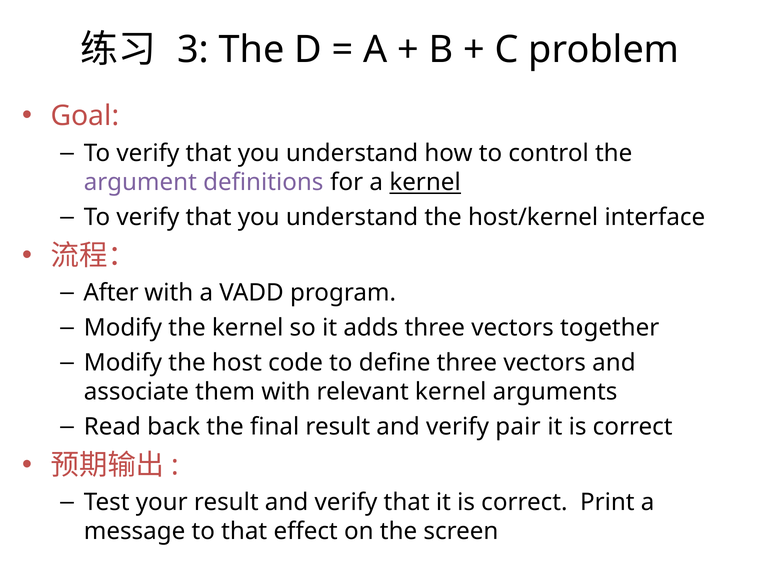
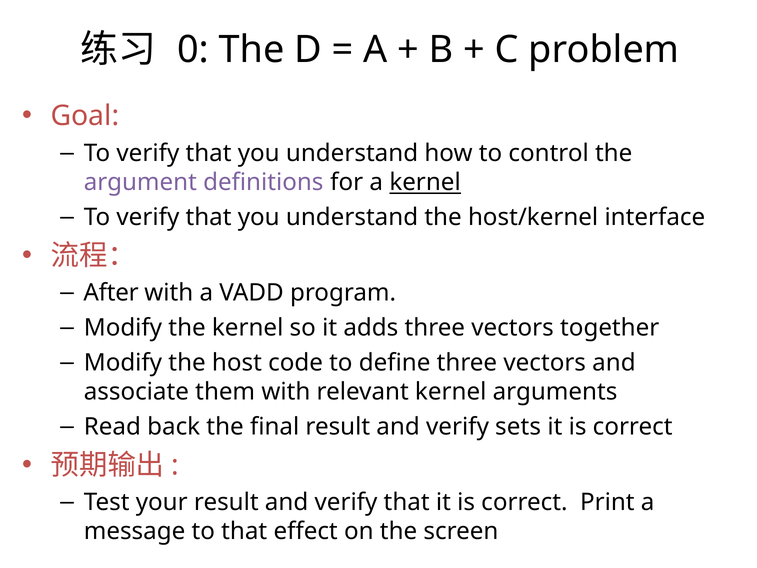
3: 3 -> 0
pair: pair -> sets
